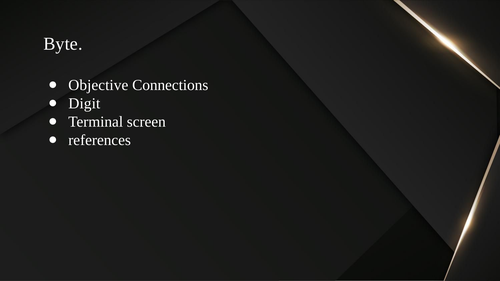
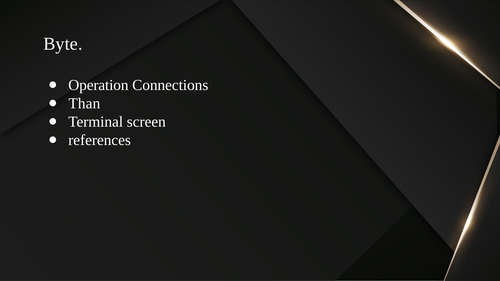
Objective: Objective -> Operation
Digit: Digit -> Than
